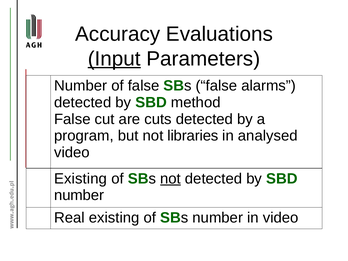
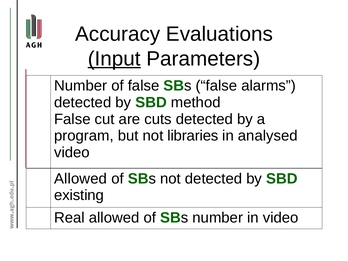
Existing at (81, 179): Existing -> Allowed
not at (170, 179) underline: present -> none
number at (79, 195): number -> existing
Real existing: existing -> allowed
